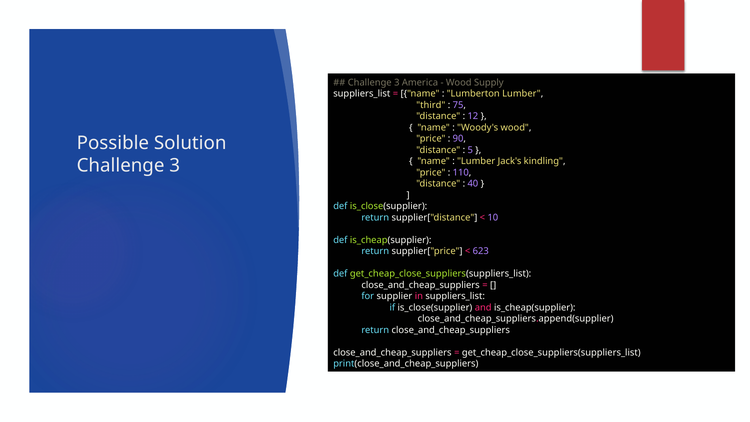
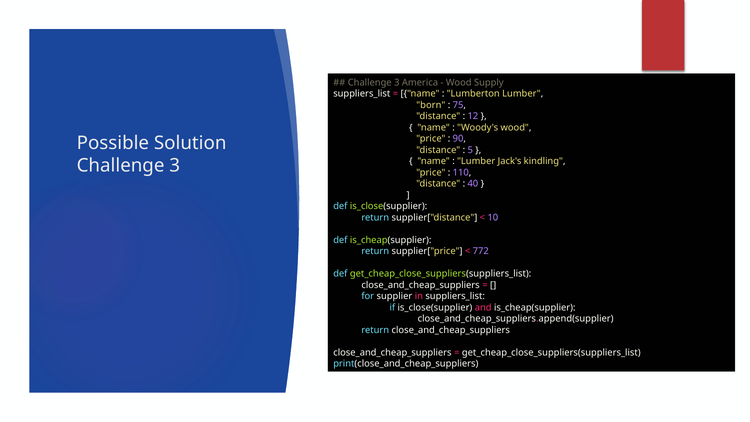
third: third -> born
623: 623 -> 772
